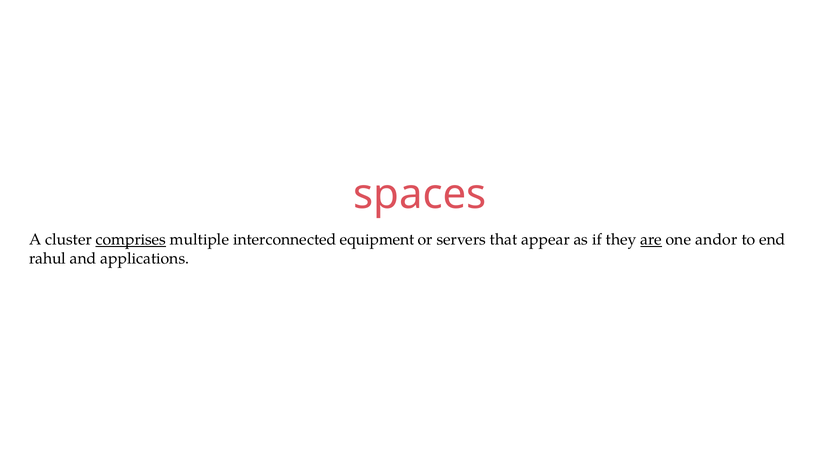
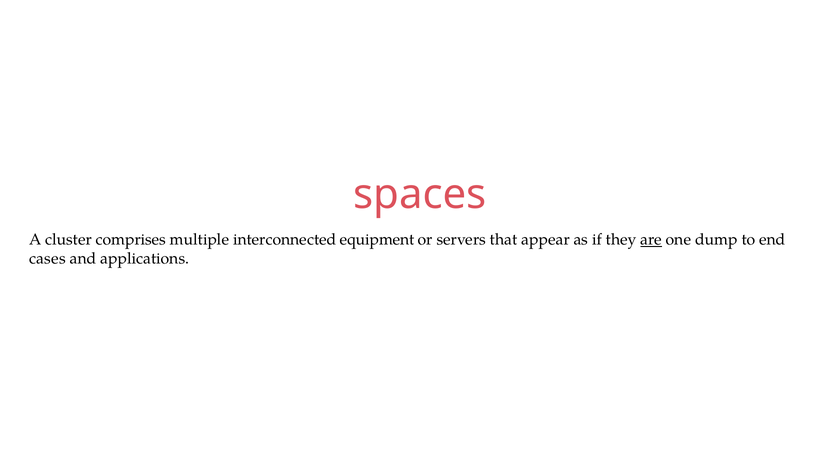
comprises underline: present -> none
andor: andor -> dump
rahul: rahul -> cases
